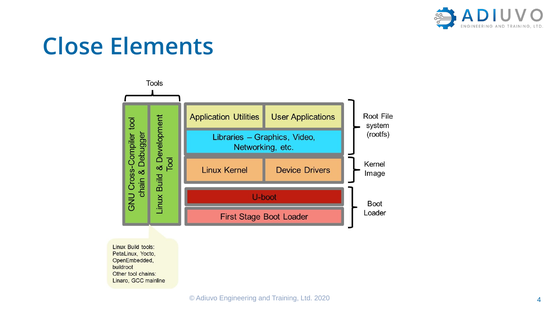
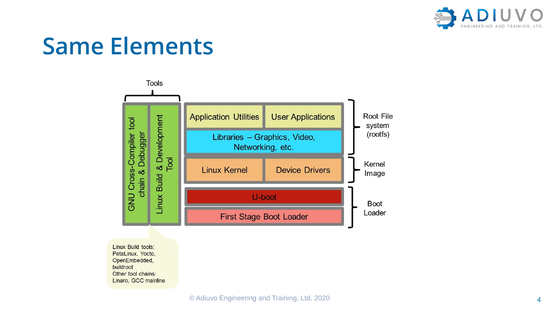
Close: Close -> Same
